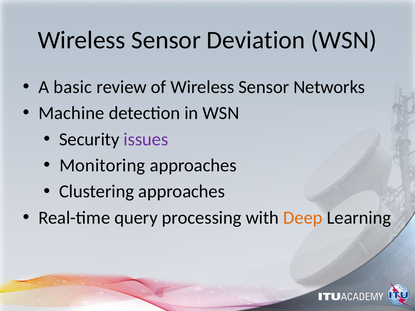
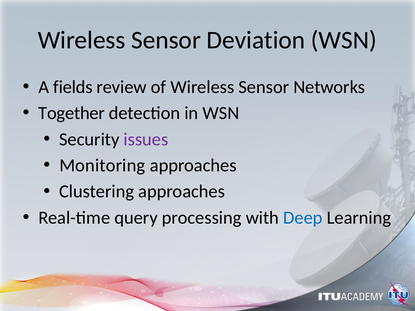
basic: basic -> fields
Machine: Machine -> Together
Deep colour: orange -> blue
